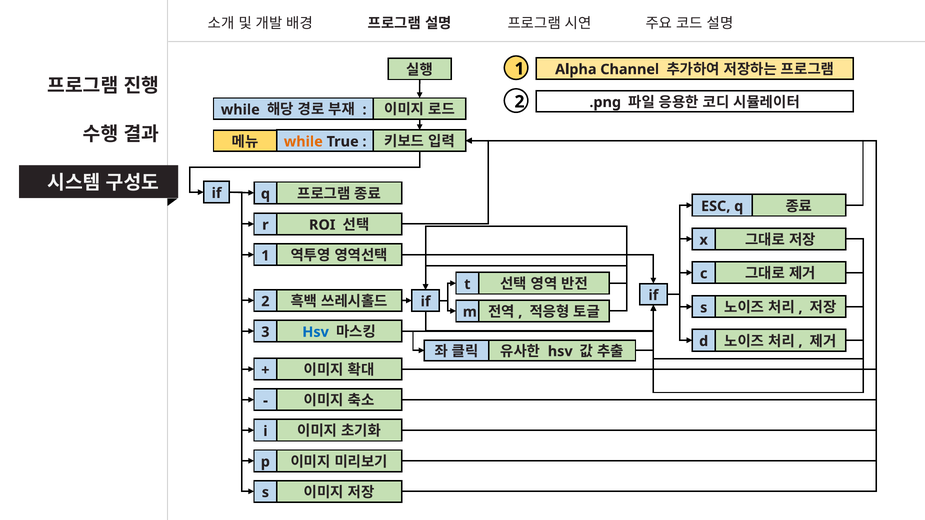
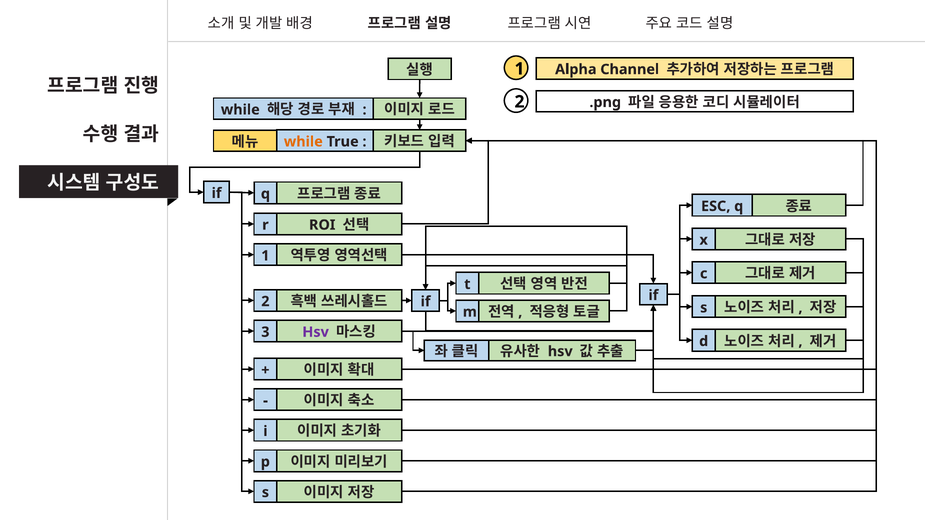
Hsv at (316, 332) colour: blue -> purple
